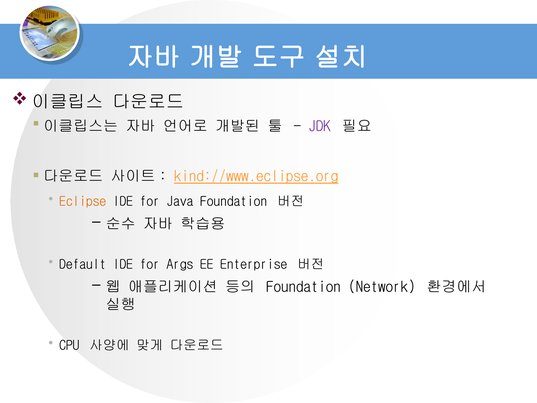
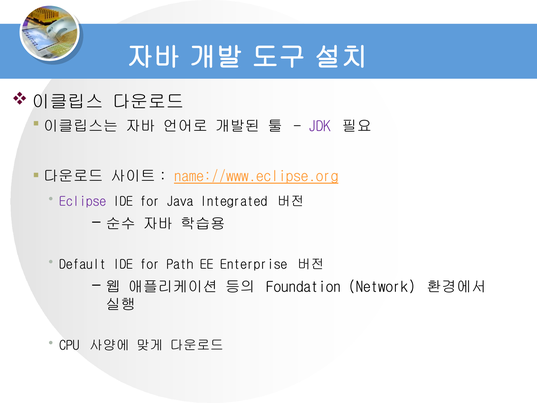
kind://www.eclipse.org: kind://www.eclipse.org -> name://www.eclipse.org
Eclipse colour: orange -> purple
Java Foundation: Foundation -> Integrated
Args: Args -> Path
